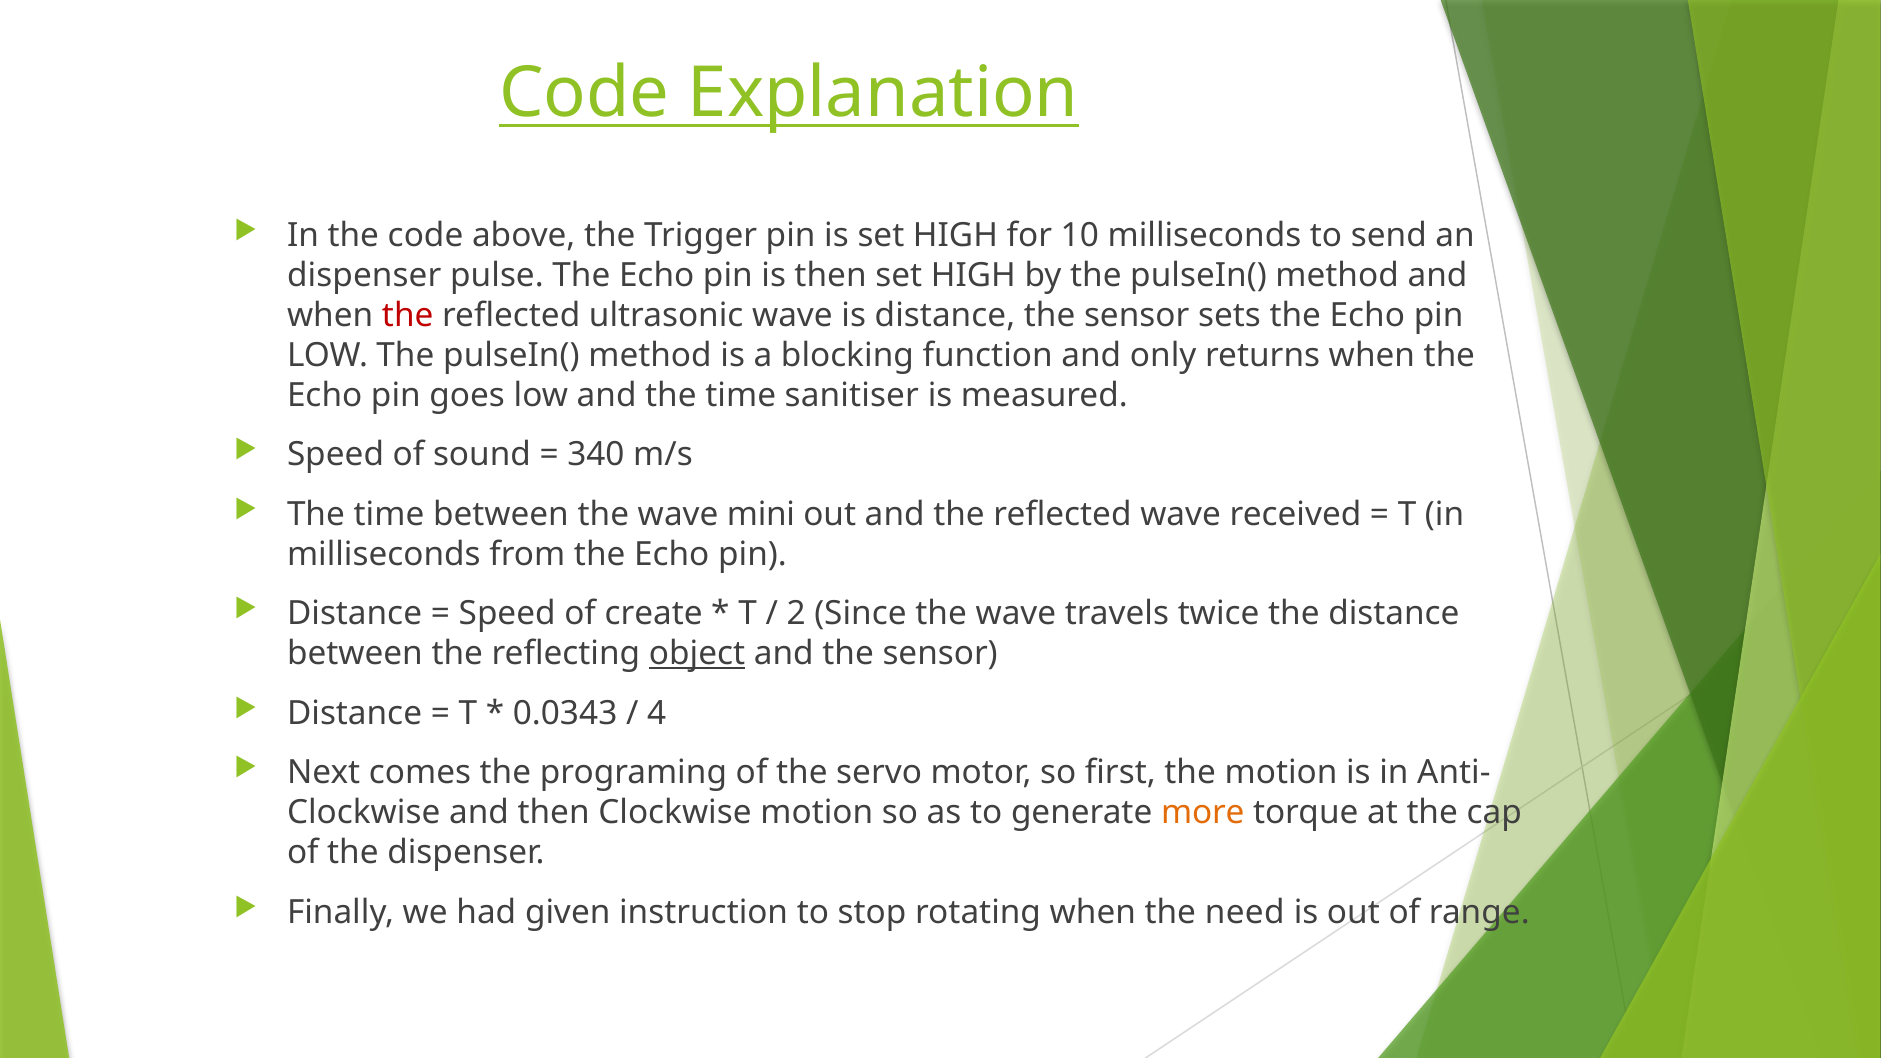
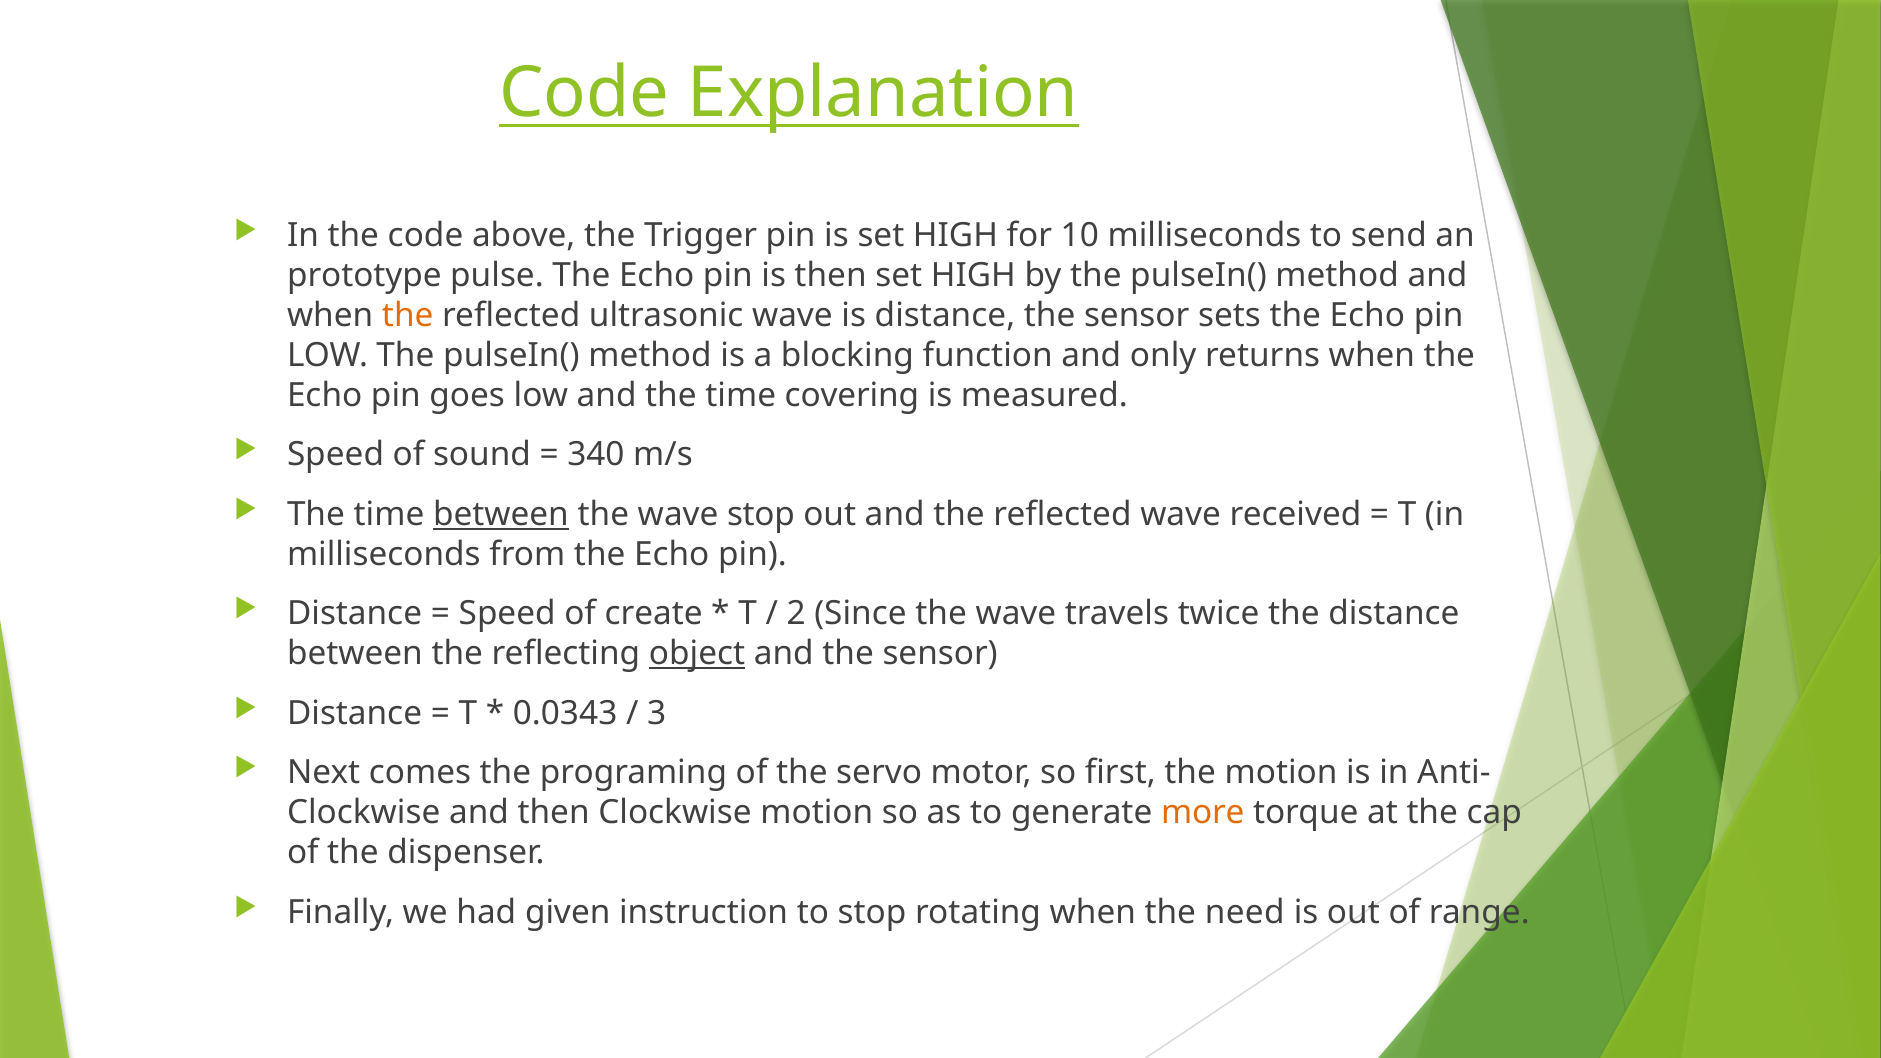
dispenser at (364, 275): dispenser -> prototype
the at (408, 315) colour: red -> orange
sanitiser: sanitiser -> covering
between at (501, 514) underline: none -> present
wave mini: mini -> stop
4: 4 -> 3
